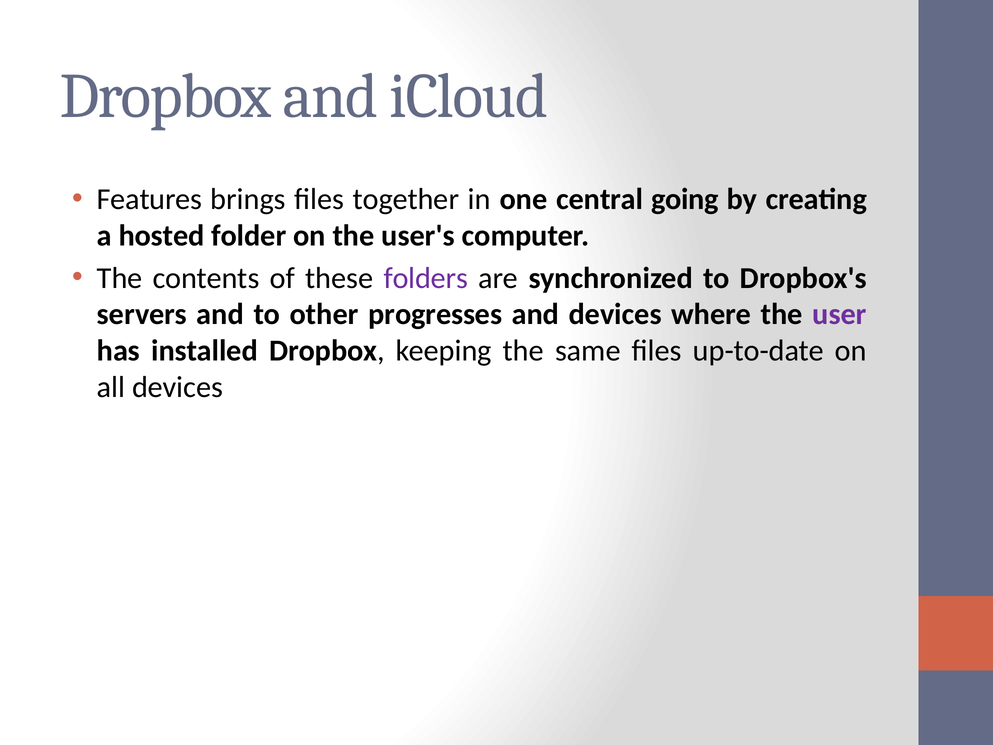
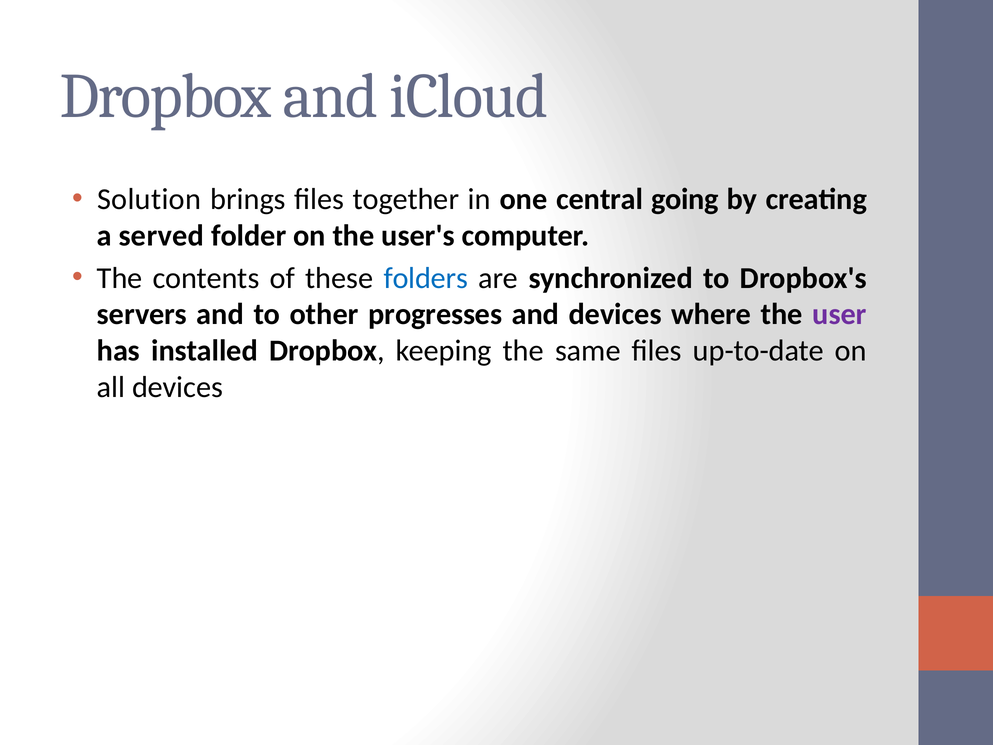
Features: Features -> Solution
hosted: hosted -> served
folders colour: purple -> blue
